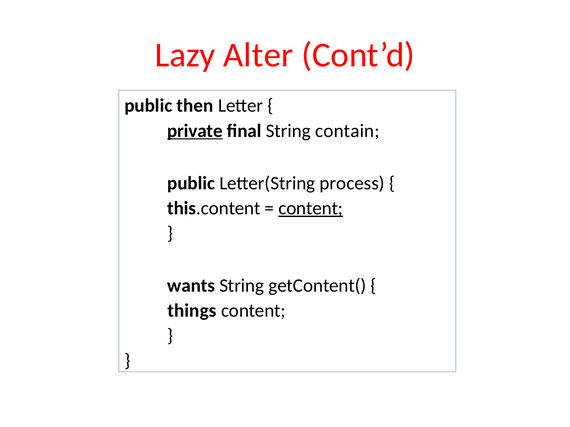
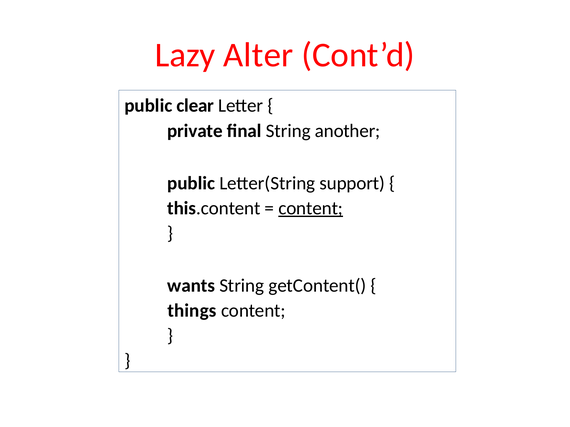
then: then -> clear
private underline: present -> none
contain: contain -> another
process: process -> support
